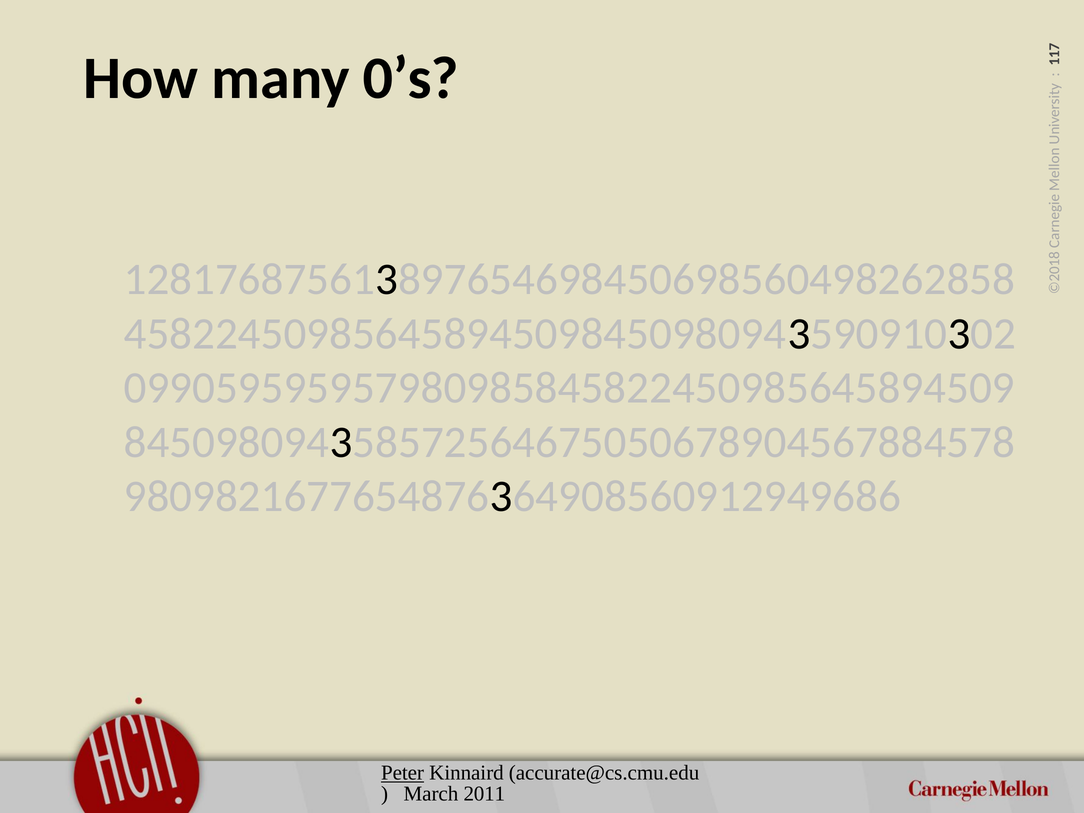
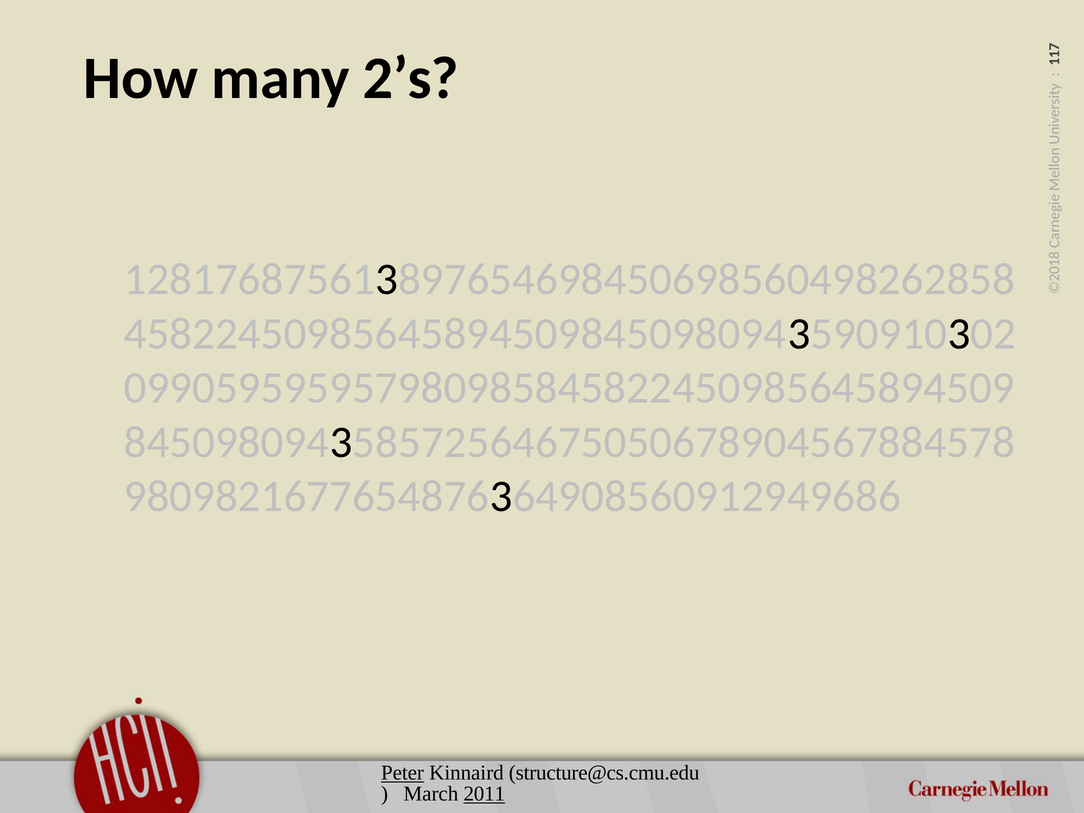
0’s: 0’s -> 2’s
accurate@cs.cmu.edu: accurate@cs.cmu.edu -> structure@cs.cmu.edu
2011 underline: none -> present
